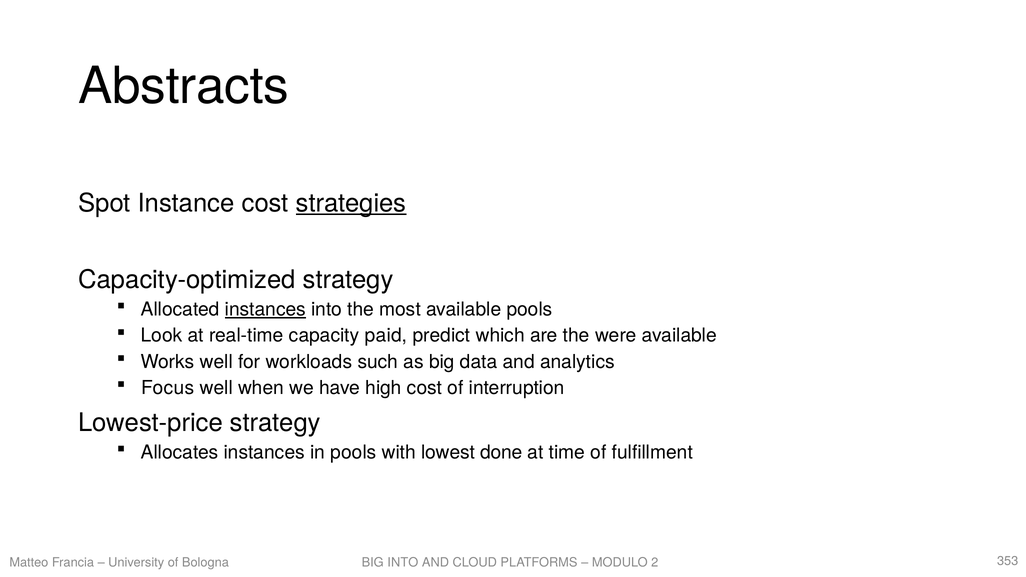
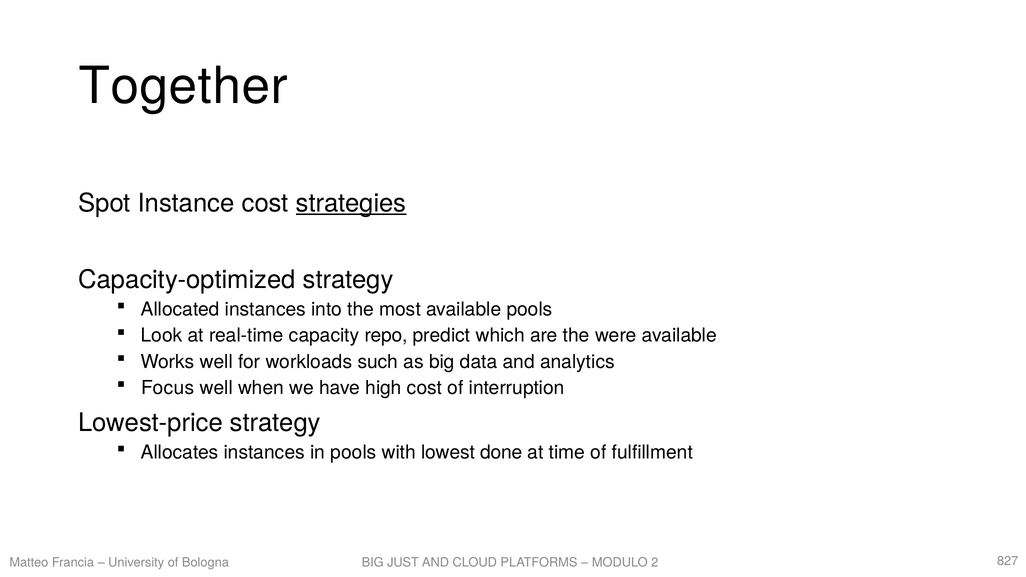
Abstracts: Abstracts -> Together
instances at (265, 310) underline: present -> none
paid: paid -> repo
BIG INTO: INTO -> JUST
353: 353 -> 827
